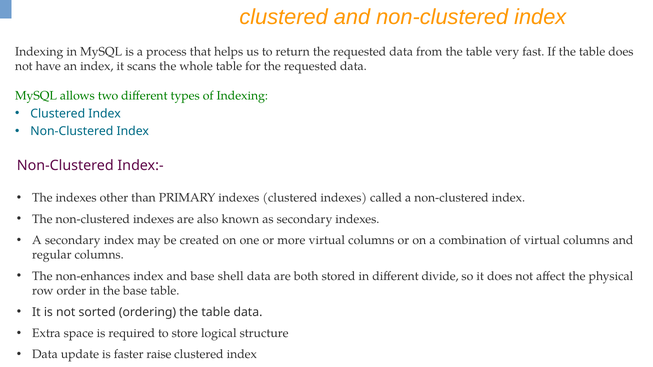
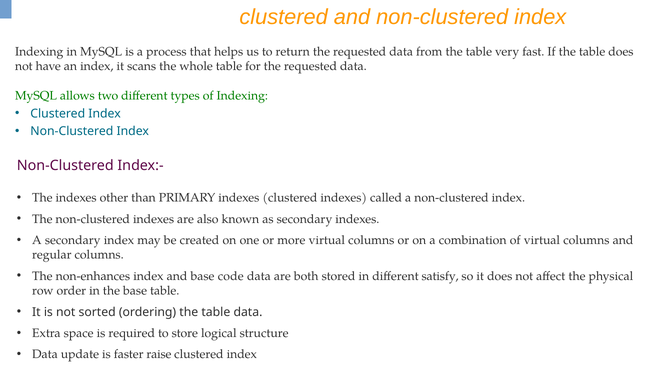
shell: shell -> code
divide: divide -> satisfy
